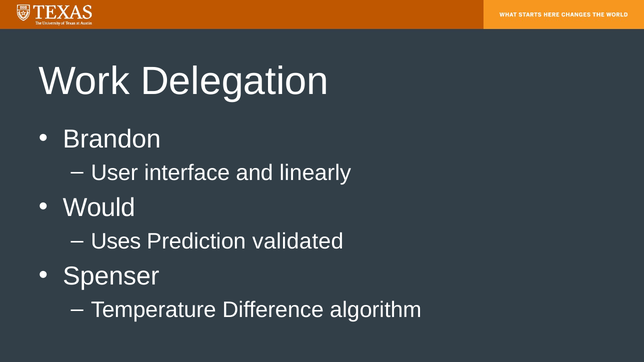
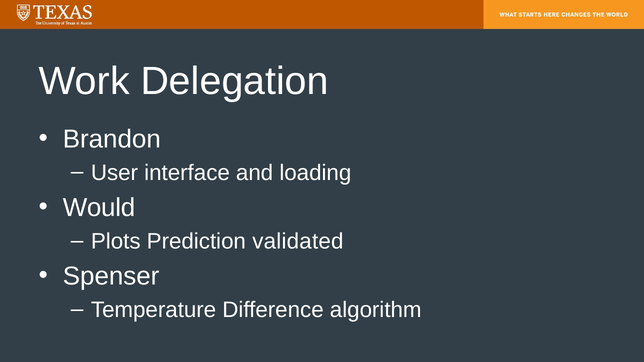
linearly: linearly -> loading
Uses: Uses -> Plots
